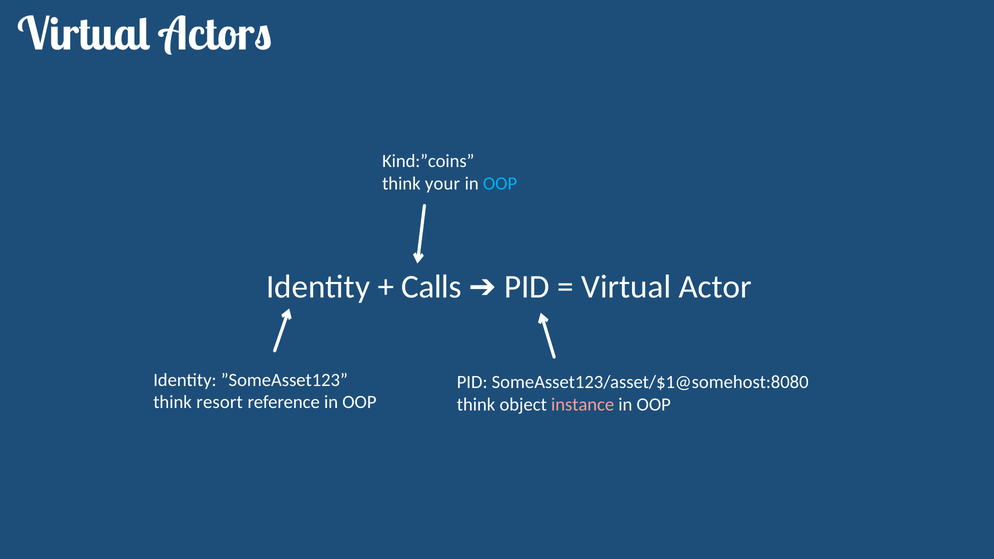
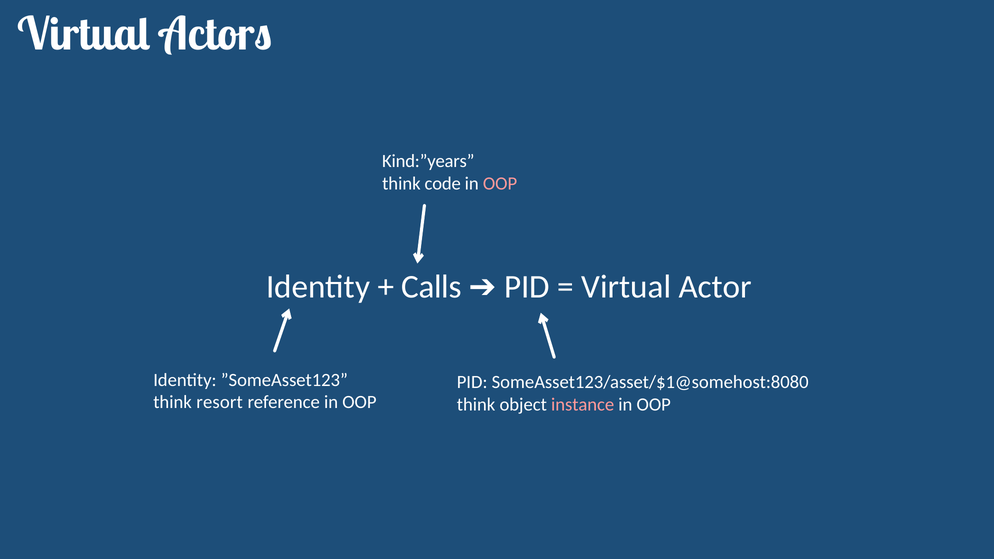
Kind:”coins: Kind:”coins -> Kind:”years
your: your -> code
OOP at (500, 183) colour: light blue -> pink
